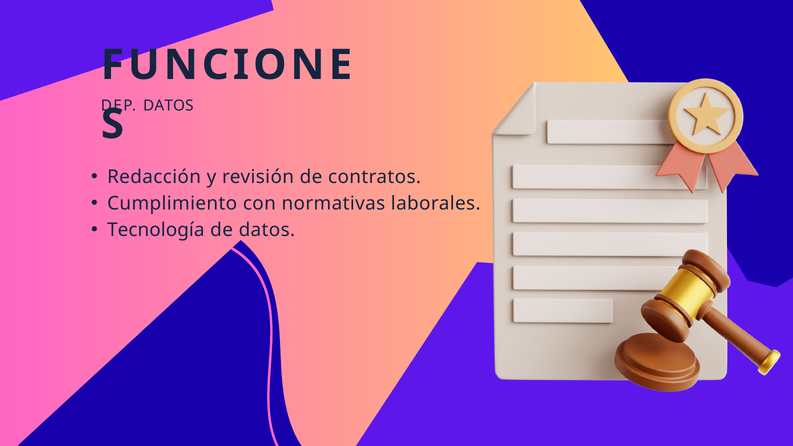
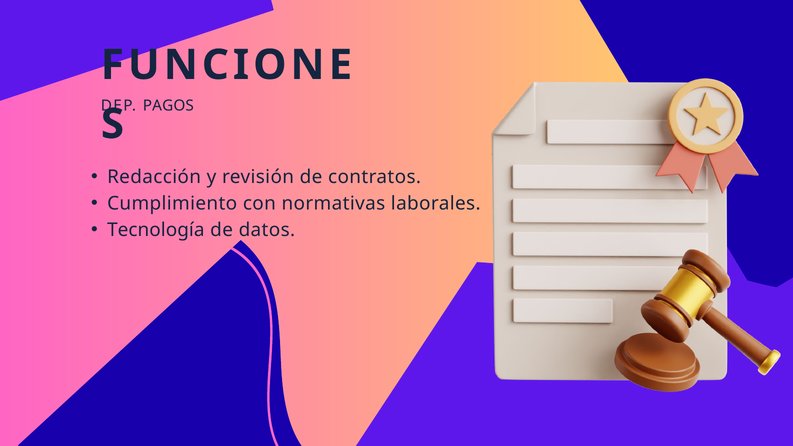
DEP DATOS: DATOS -> PAGOS
